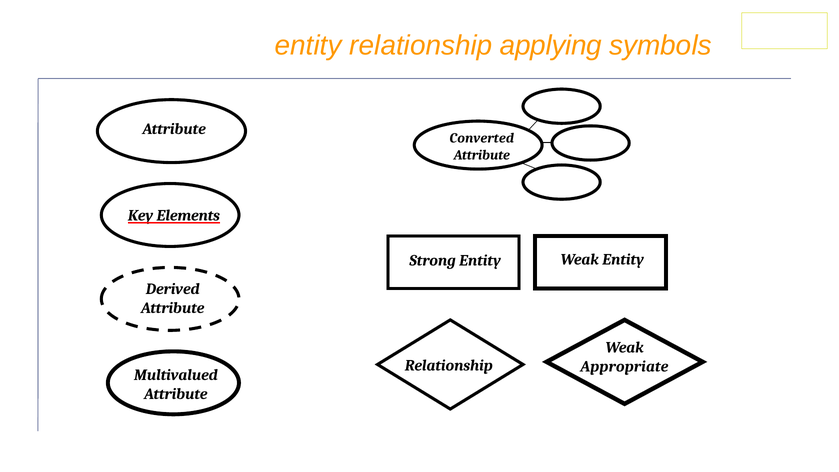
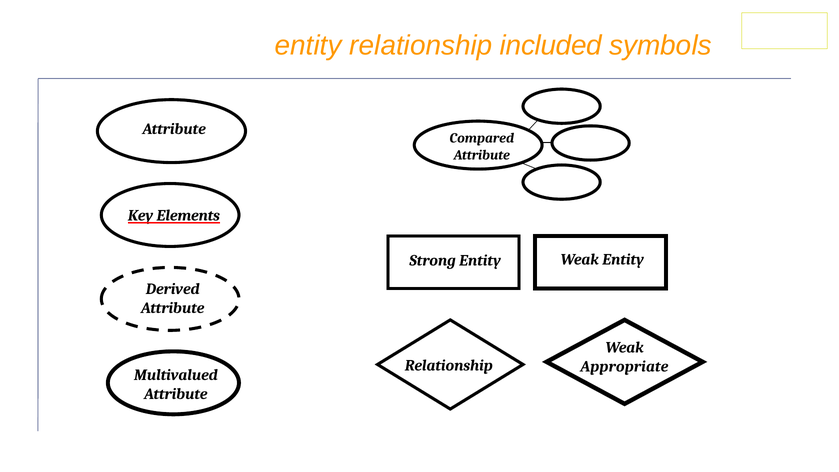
applying: applying -> included
Converted: Converted -> Compared
